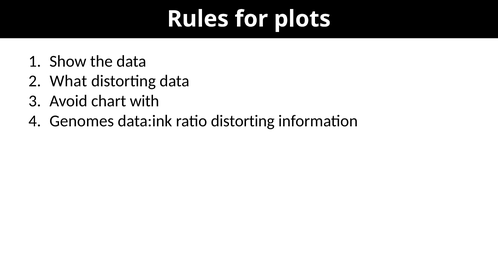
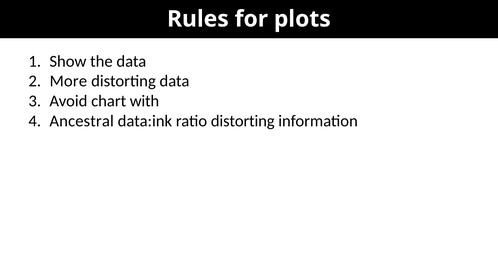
What: What -> More
Genomes: Genomes -> Ancestral
